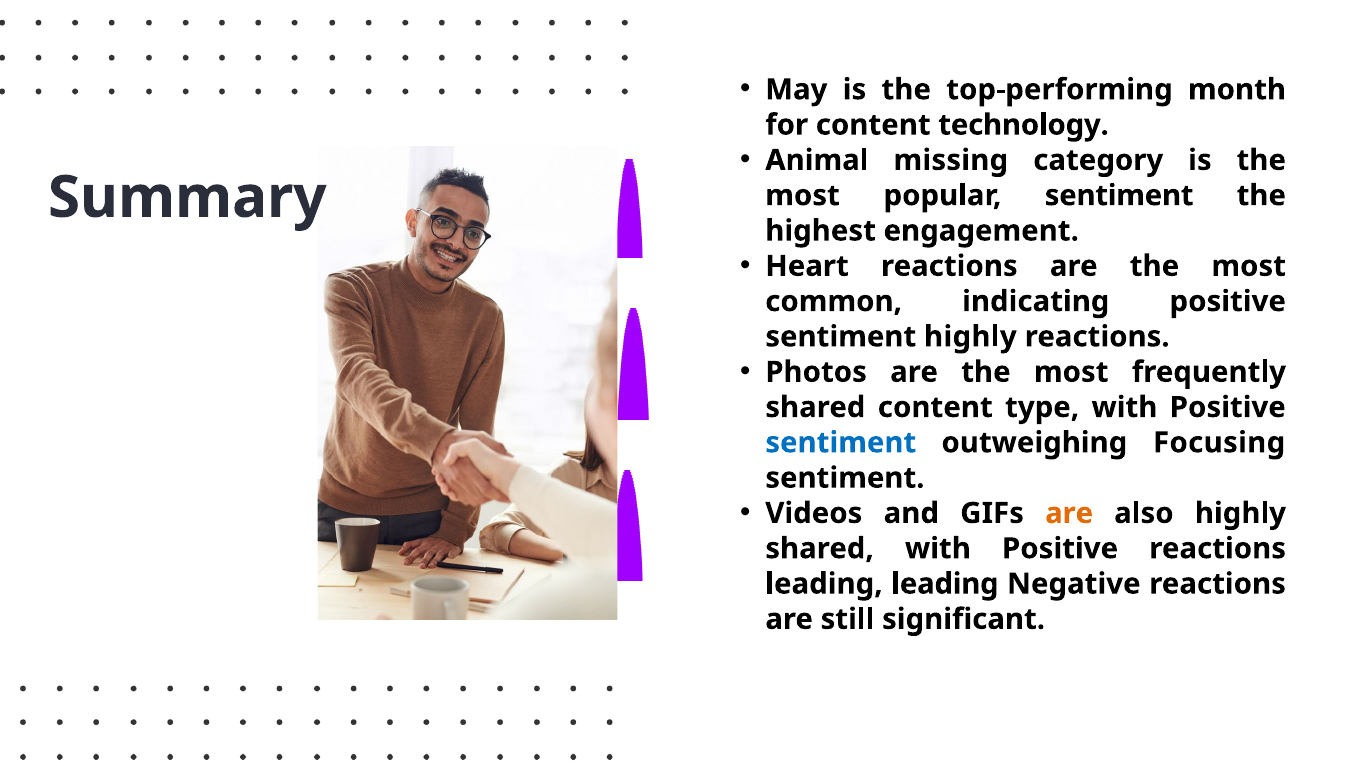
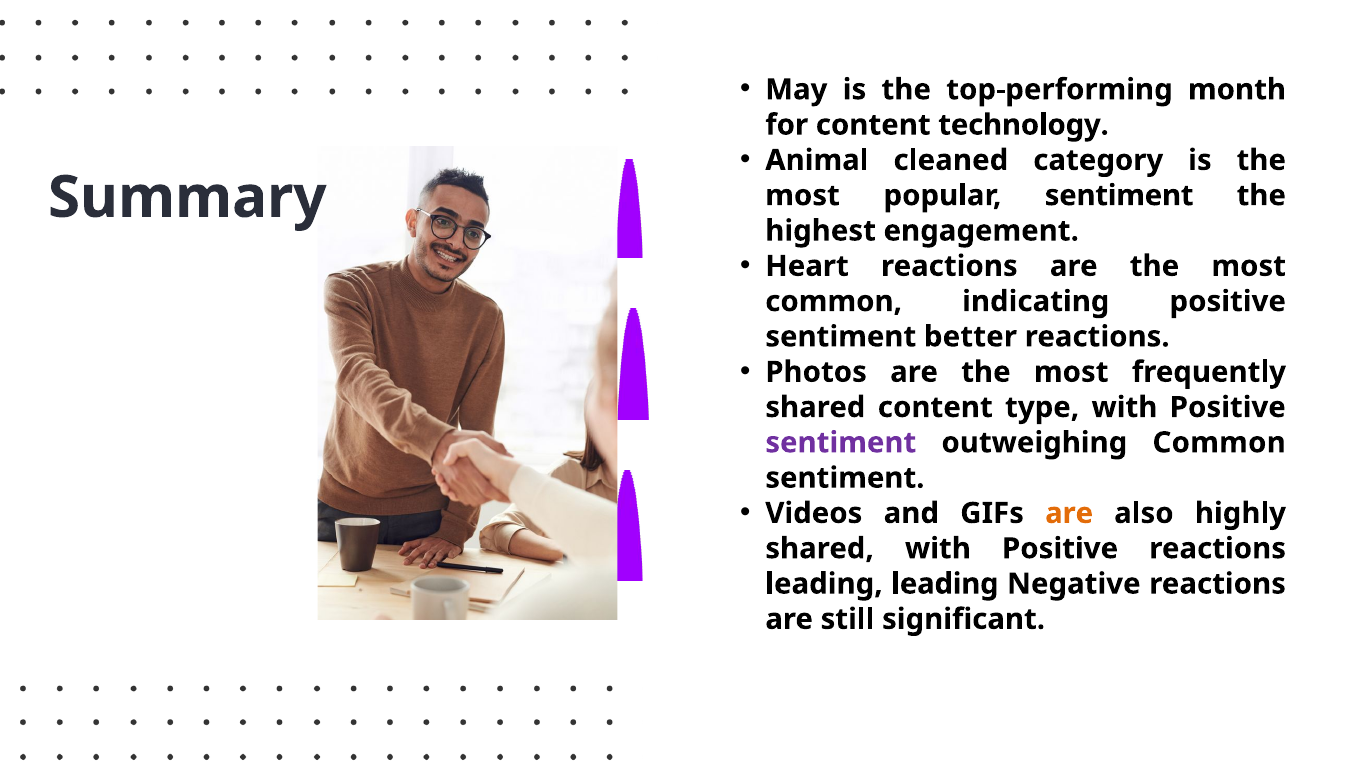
missing: missing -> cleaned
sentiment highly: highly -> better
sentiment at (841, 443) colour: blue -> purple
outweighing Focusing: Focusing -> Common
